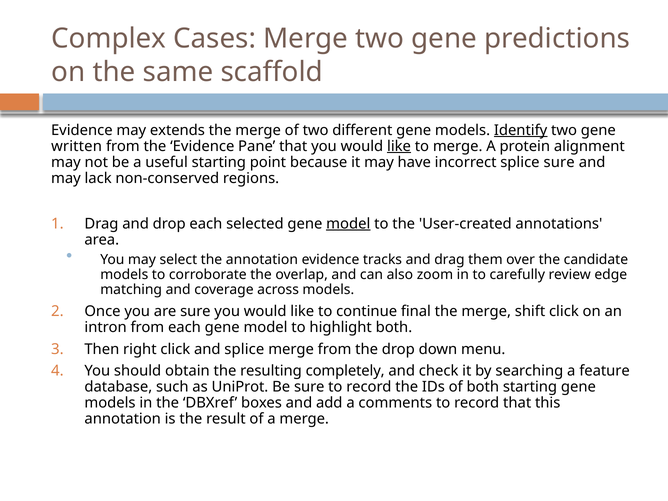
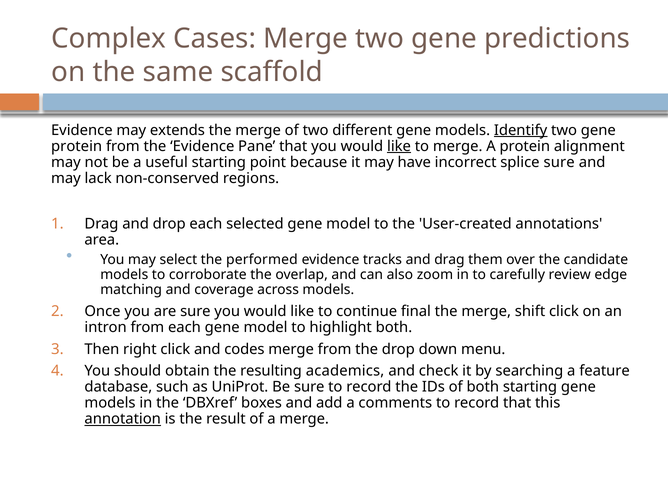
written at (77, 146): written -> protein
model at (348, 224) underline: present -> none
the annotation: annotation -> performed
and splice: splice -> codes
completely: completely -> academics
annotation at (123, 419) underline: none -> present
